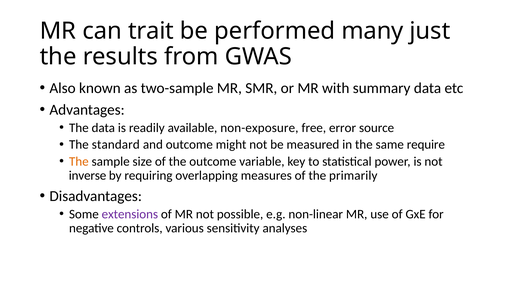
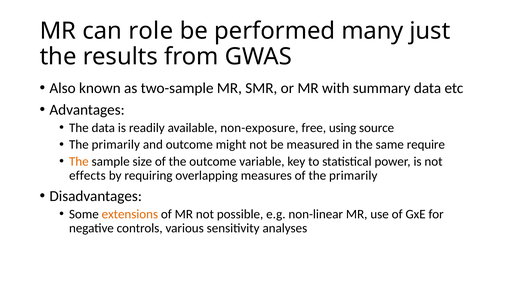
trait: trait -> role
error: error -> using
standard at (116, 145): standard -> primarily
inverse: inverse -> effects
extensions colour: purple -> orange
